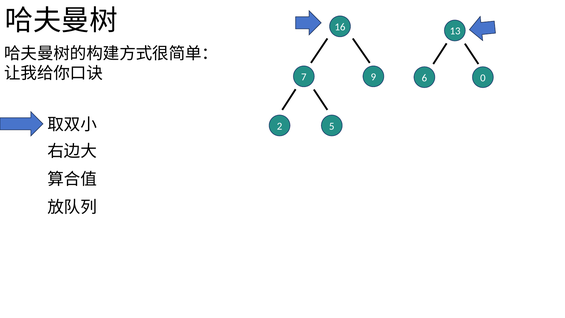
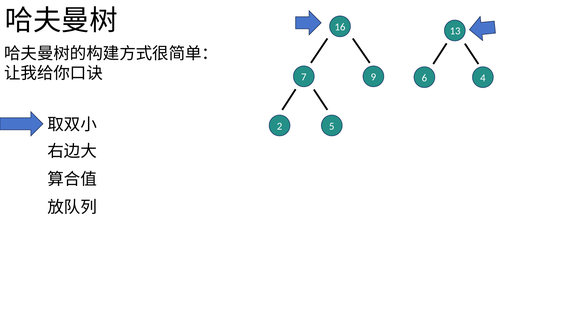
0: 0 -> 4
